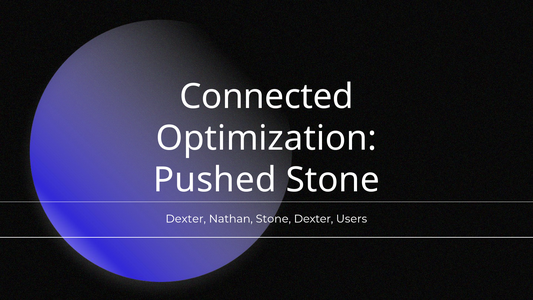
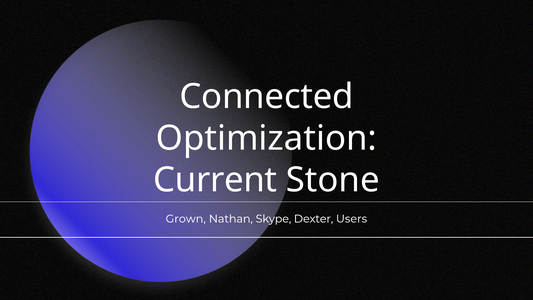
Pushed: Pushed -> Current
Dexter at (186, 219): Dexter -> Grown
Nathan Stone: Stone -> Skype
